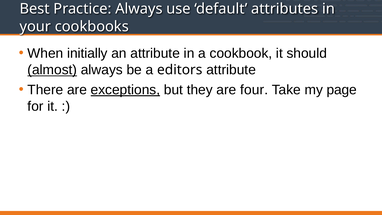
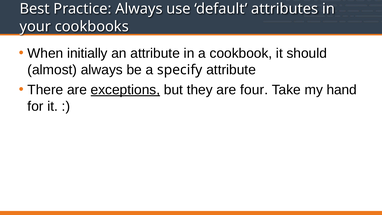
almost underline: present -> none
editors: editors -> specify
page: page -> hand
